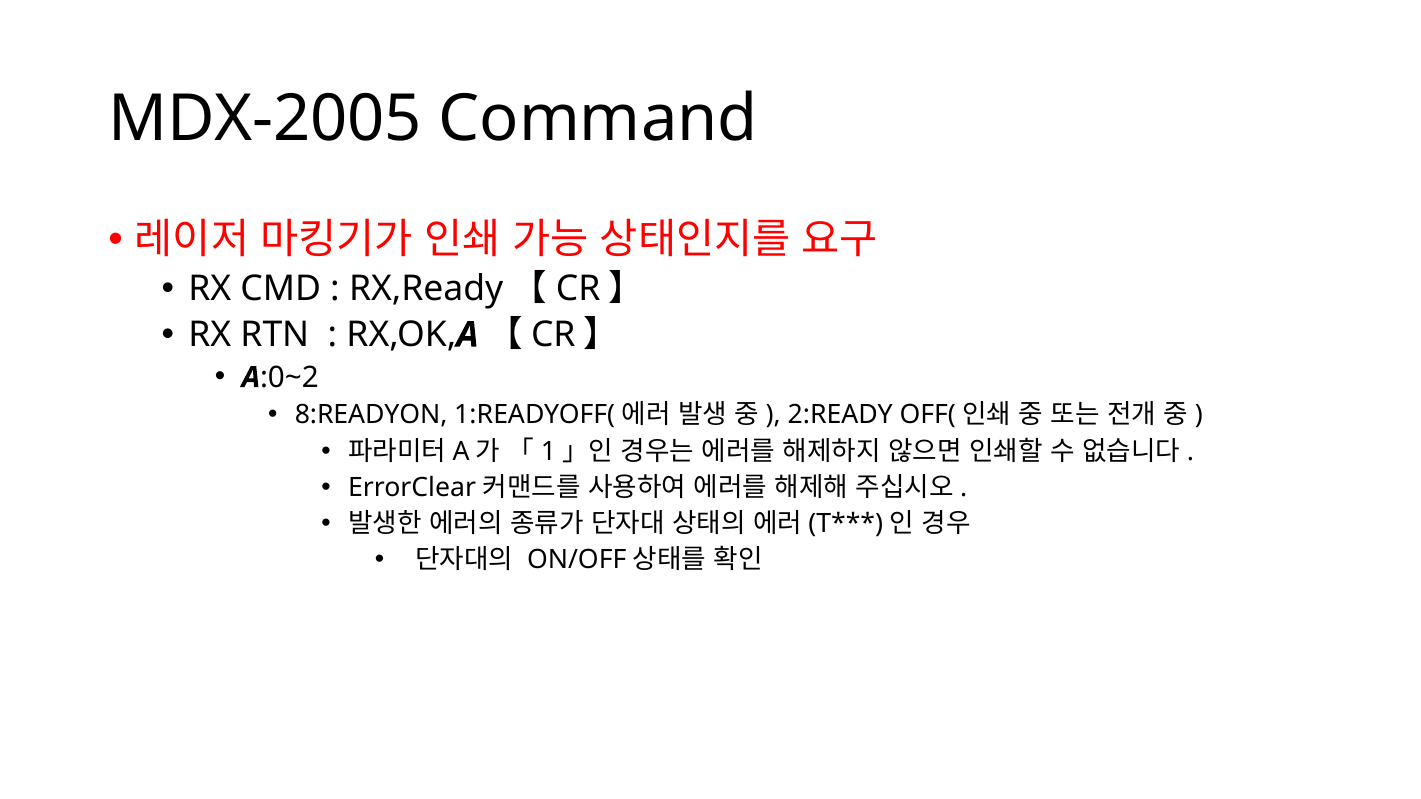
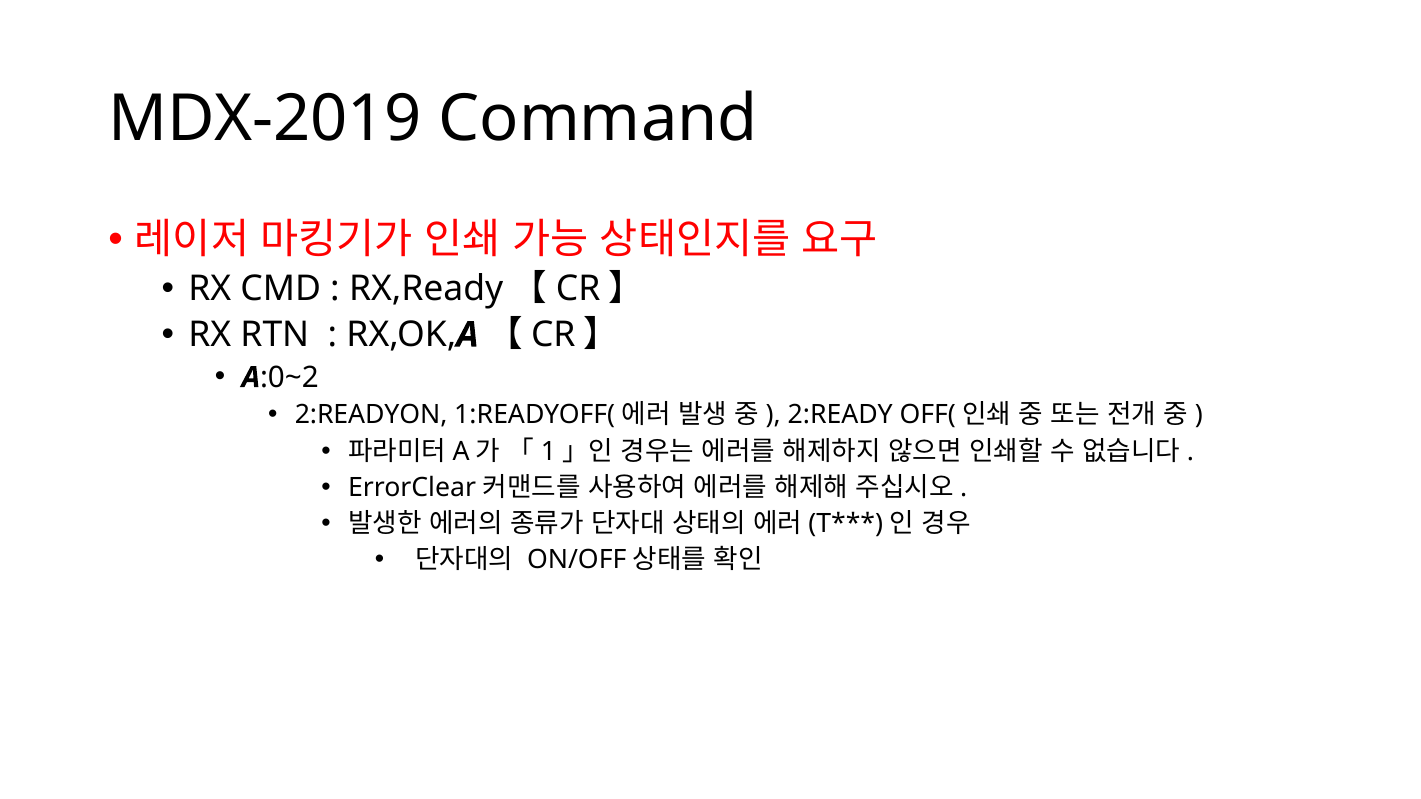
MDX-2005: MDX-2005 -> MDX-2019
8:READYON: 8:READYON -> 2:READYON
